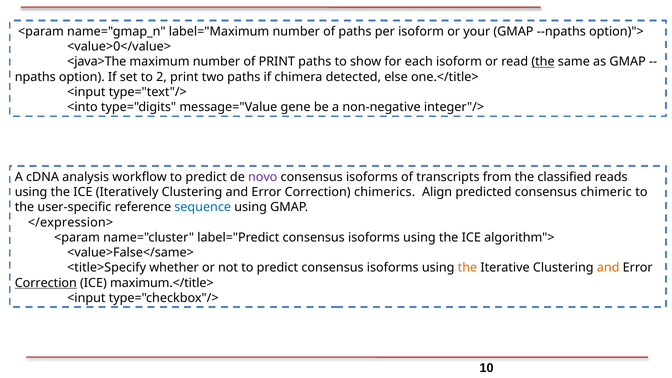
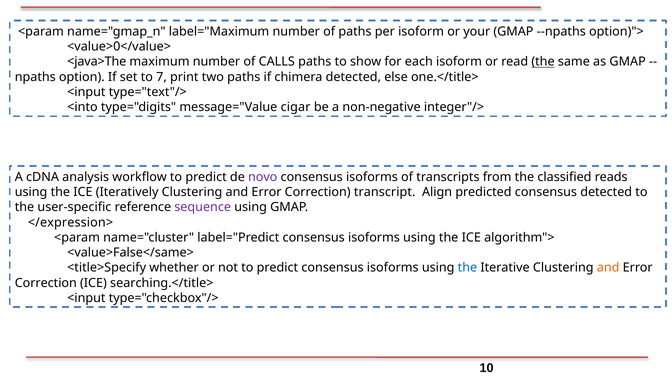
of PRINT: PRINT -> CALLS
2: 2 -> 7
gene: gene -> cigar
chimerics: chimerics -> transcript
consensus chimeric: chimeric -> detected
sequence colour: blue -> purple
the at (467, 268) colour: orange -> blue
Correction at (46, 283) underline: present -> none
maximum.</title>: maximum.</title> -> searching.</title>
